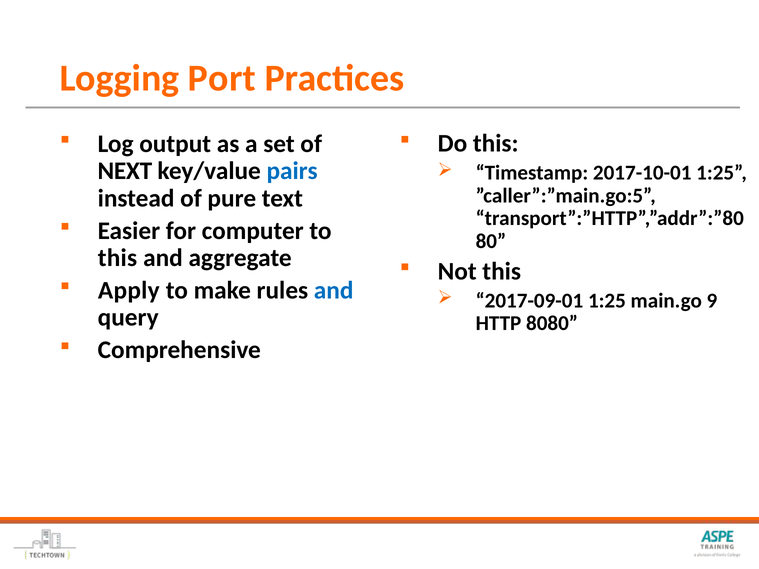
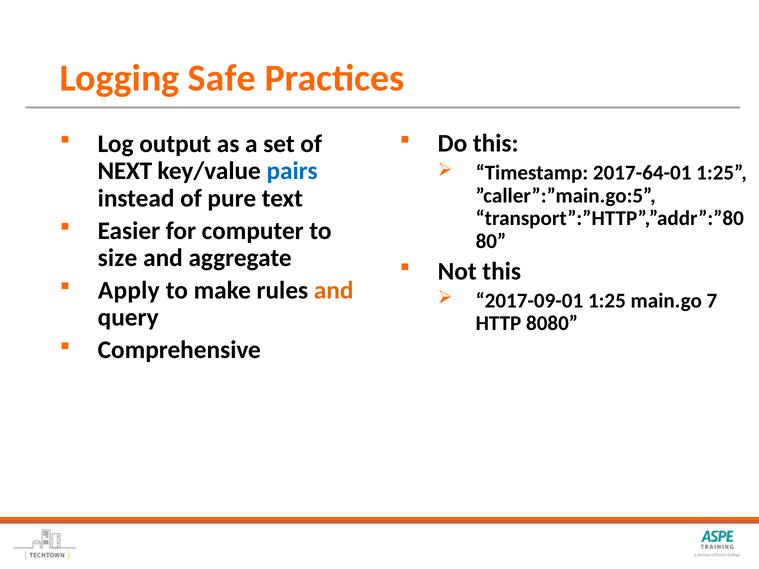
Port: Port -> Safe
2017-10-01: 2017-10-01 -> 2017-64-01
this at (117, 258): this -> size
and at (334, 290) colour: blue -> orange
9: 9 -> 7
